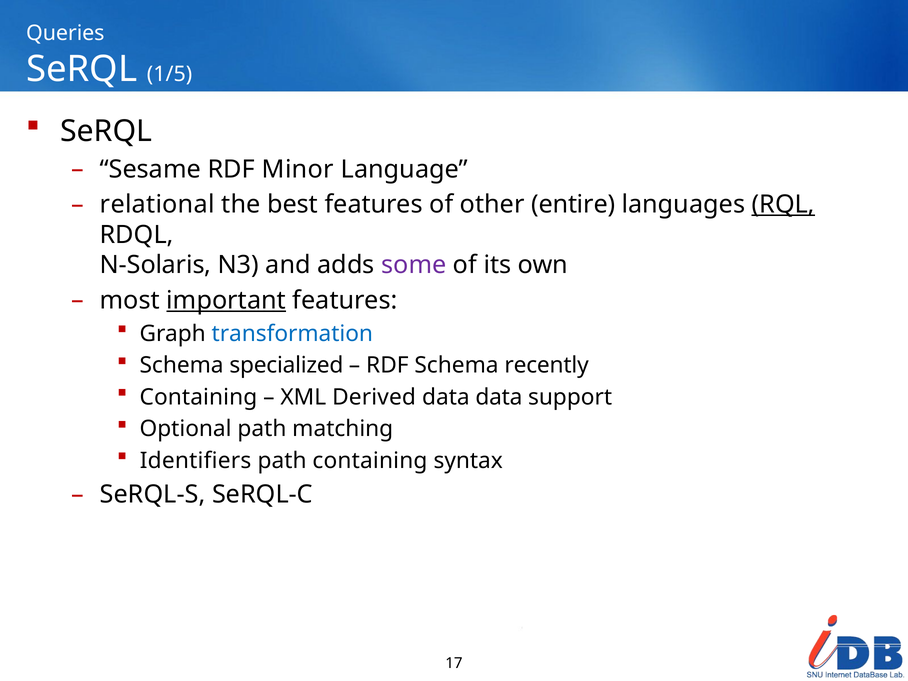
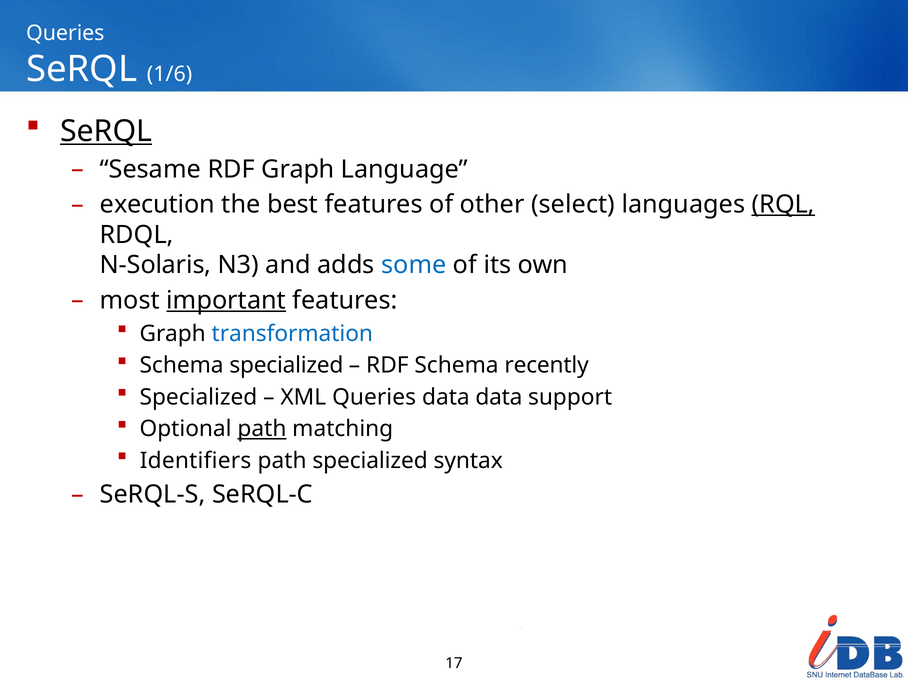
1/5: 1/5 -> 1/6
SeRQL at (106, 131) underline: none -> present
RDF Minor: Minor -> Graph
relational: relational -> execution
entire: entire -> select
some colour: purple -> blue
Containing at (198, 397): Containing -> Specialized
XML Derived: Derived -> Queries
path at (262, 429) underline: none -> present
path containing: containing -> specialized
